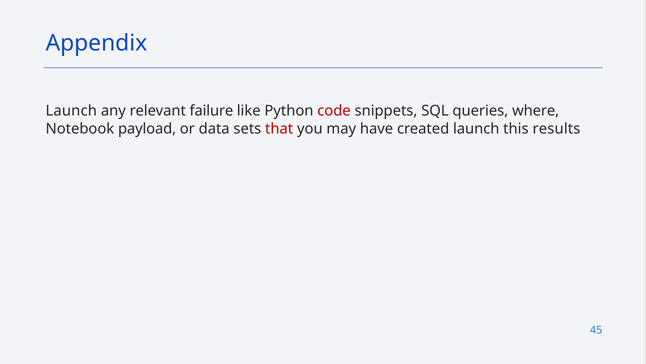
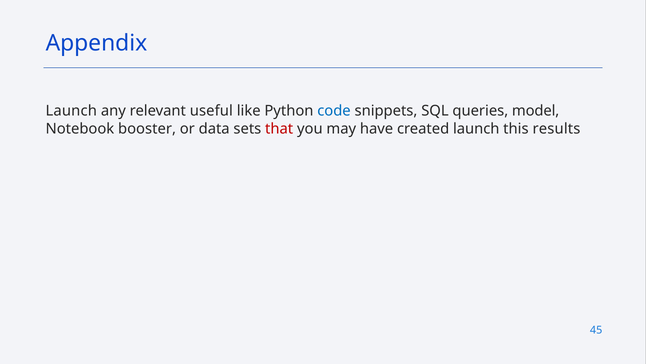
failure: failure -> useful
code colour: red -> blue
where: where -> model
payload: payload -> booster
